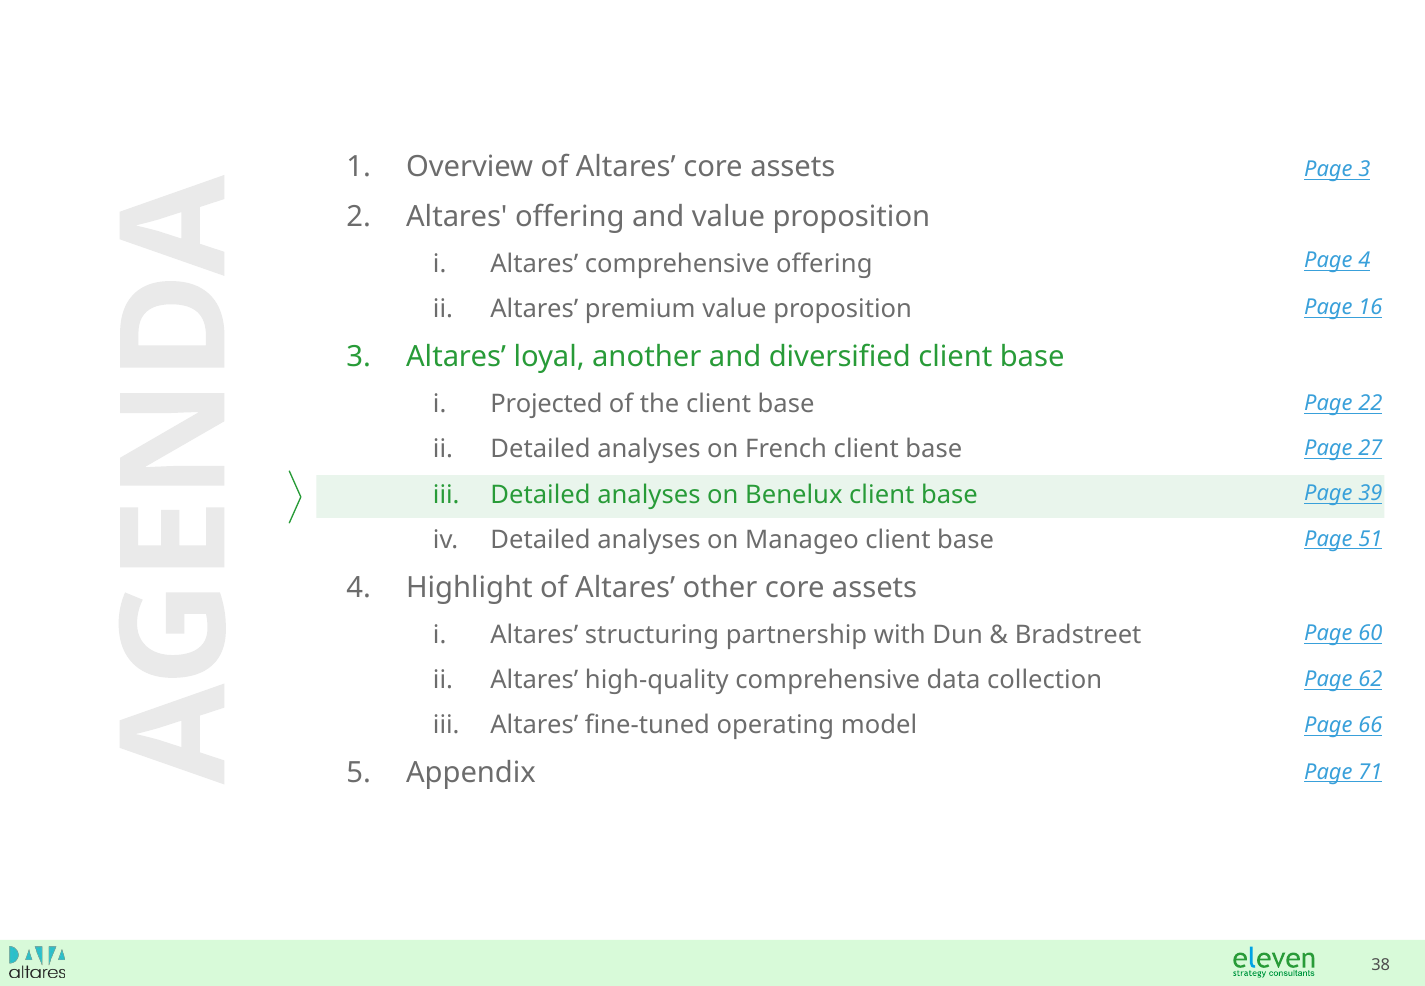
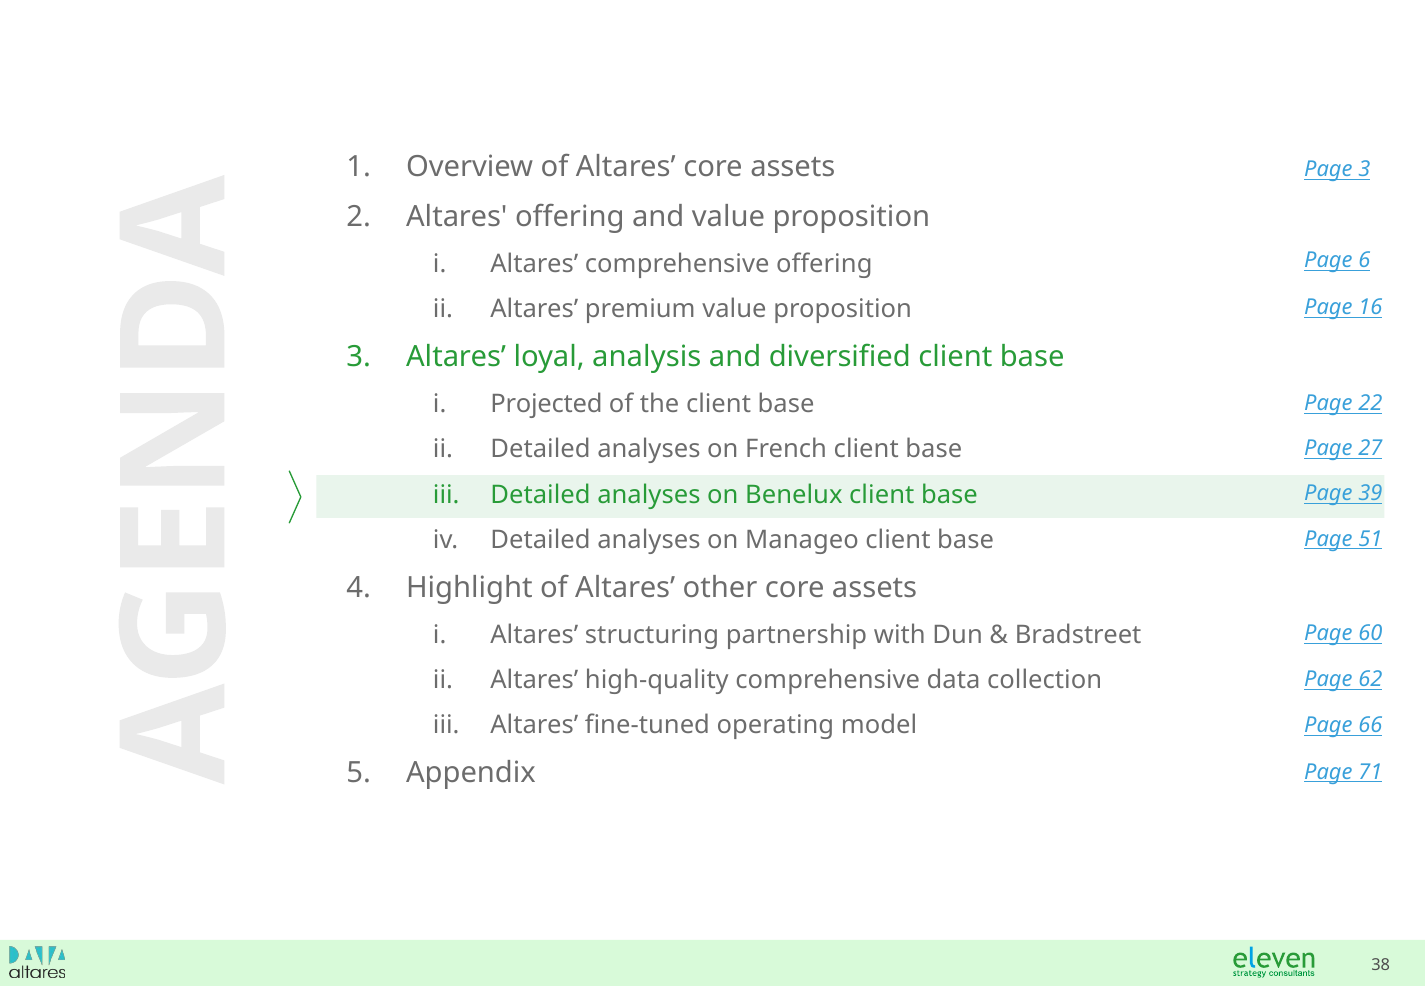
Page 4: 4 -> 6
another: another -> analysis
